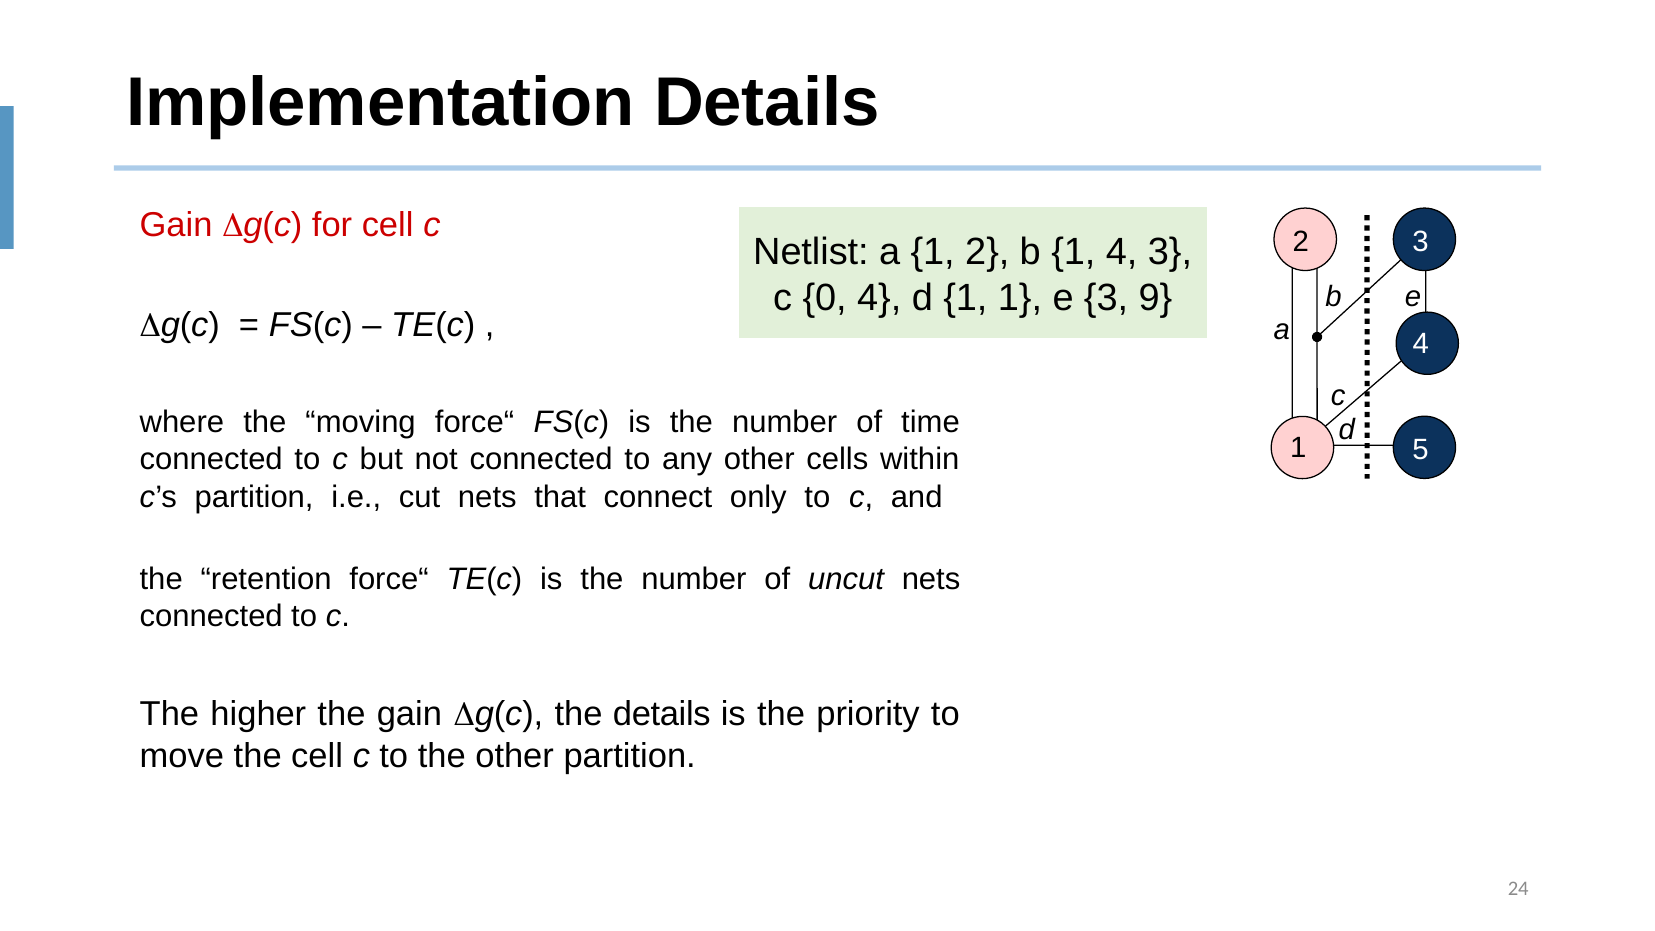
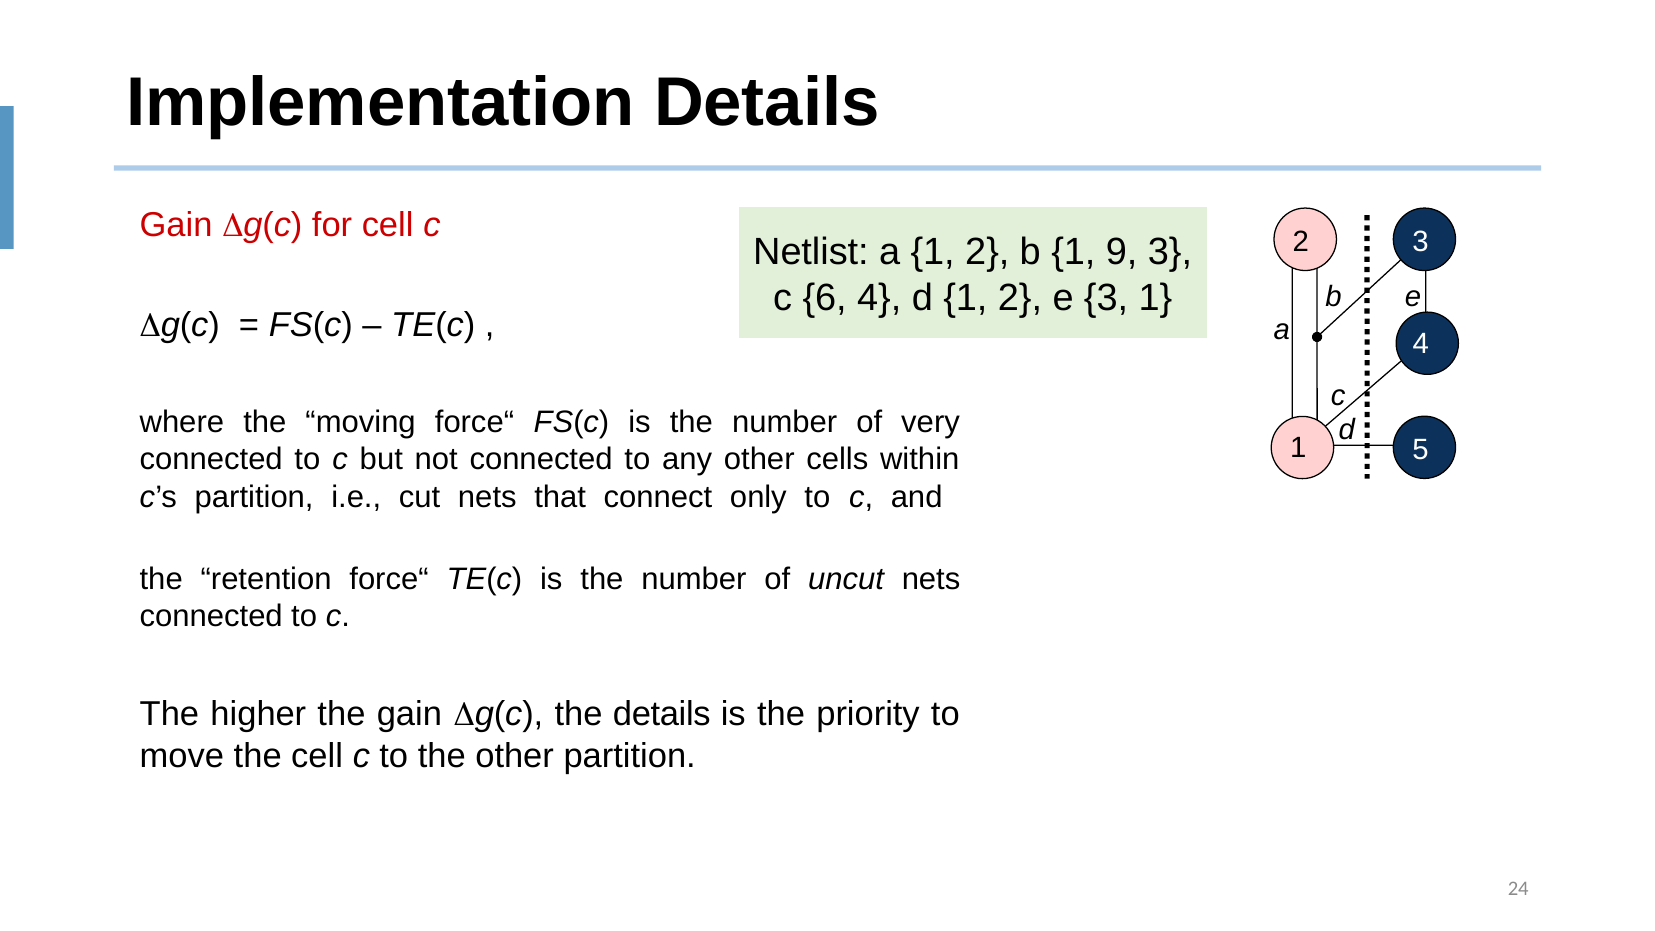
1 4: 4 -> 9
0: 0 -> 6
d 1 1: 1 -> 2
3 9: 9 -> 1
time: time -> very
